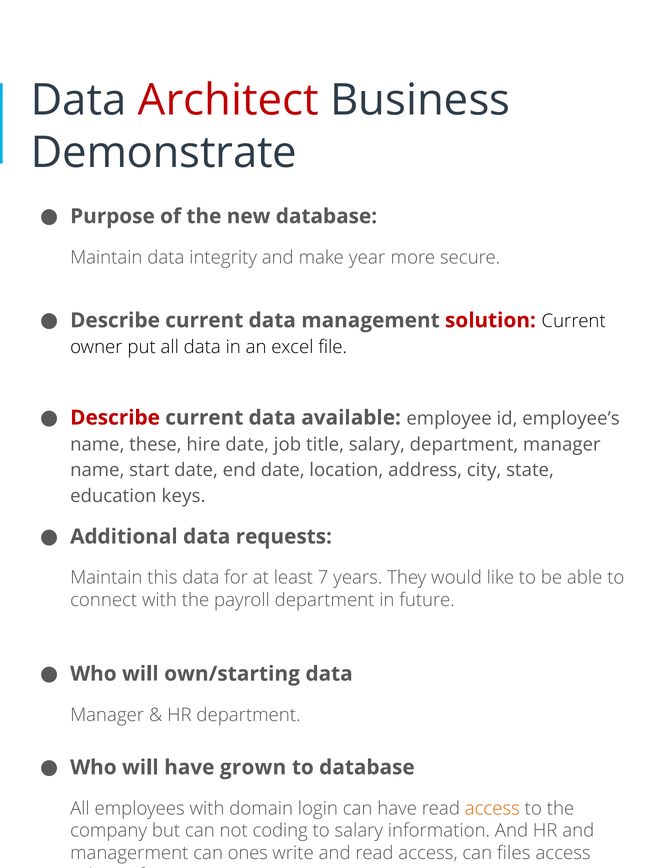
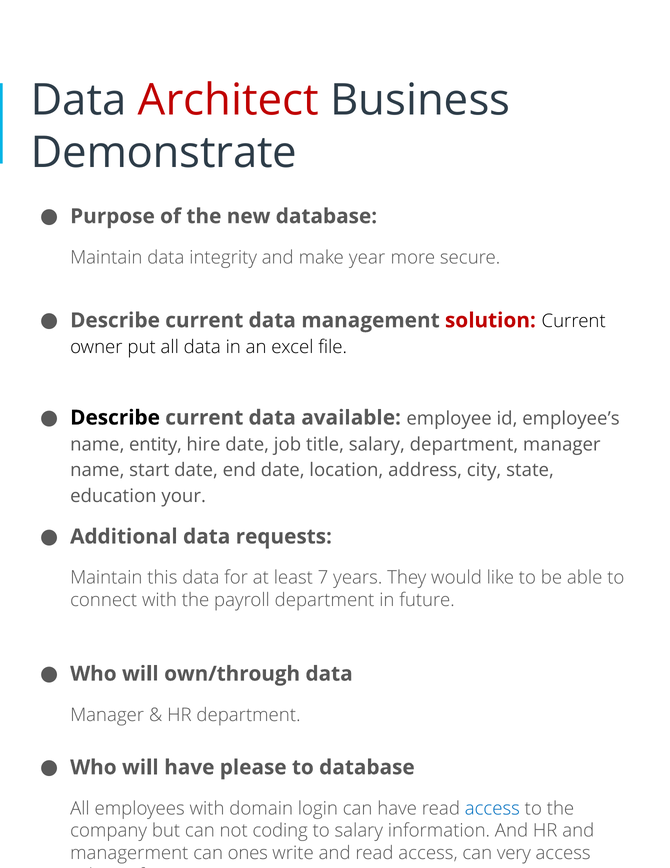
Describe at (115, 417) colour: red -> black
these: these -> entity
keys: keys -> your
own/starting: own/starting -> own/through
grown: grown -> please
access at (492, 808) colour: orange -> blue
files: files -> very
